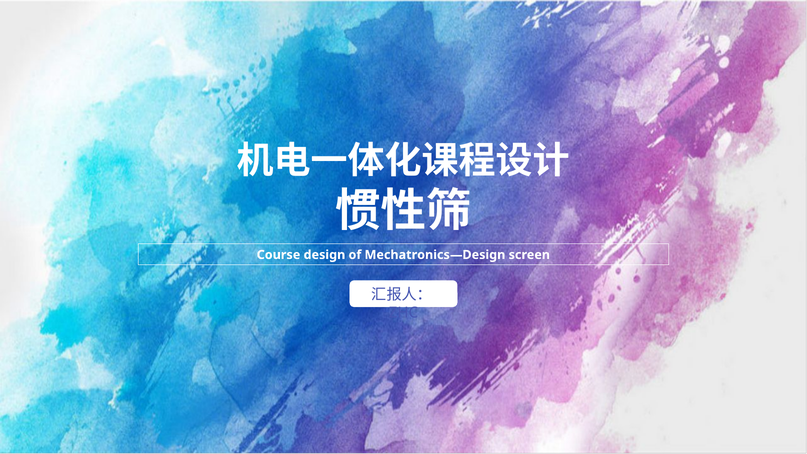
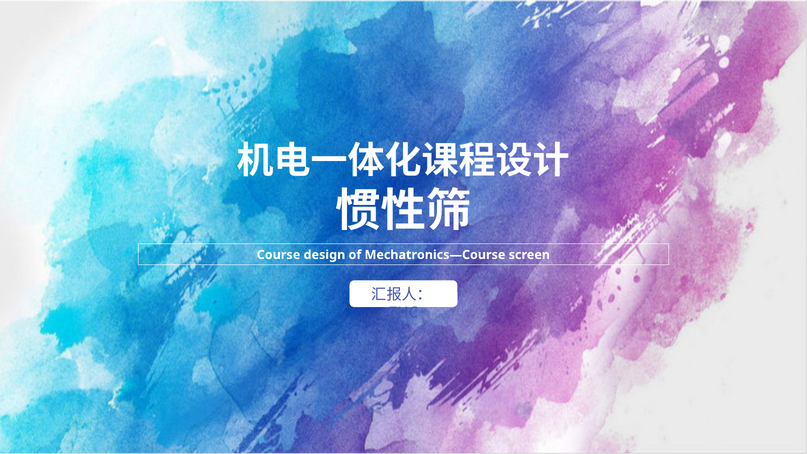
Mechatronics—Design: Mechatronics—Design -> Mechatronics—Course
